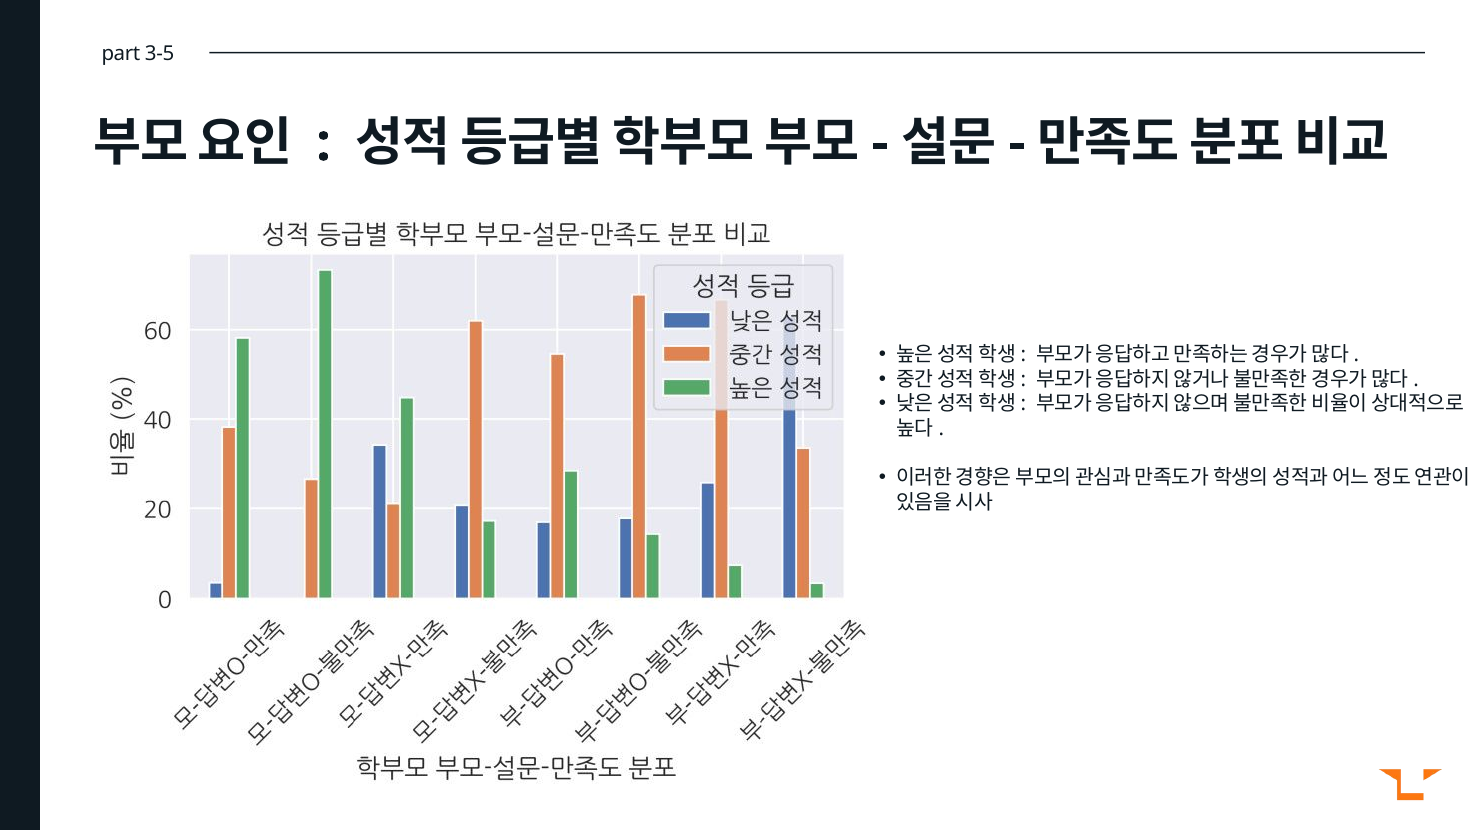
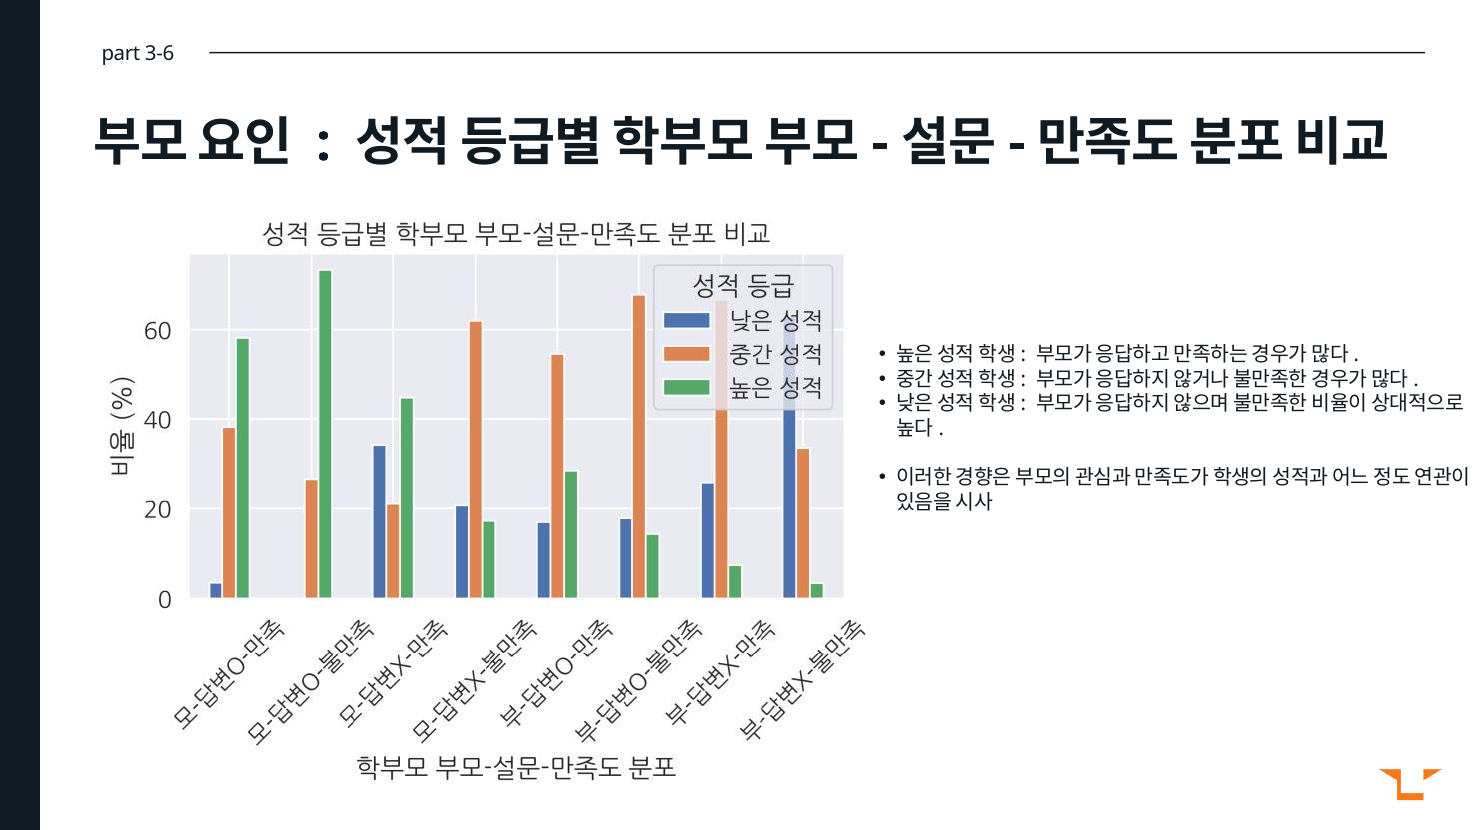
3-5: 3-5 -> 3-6
